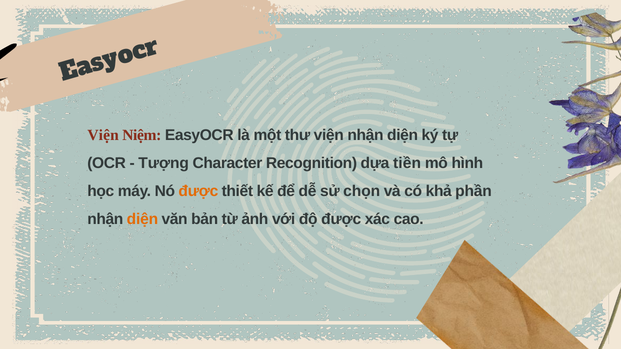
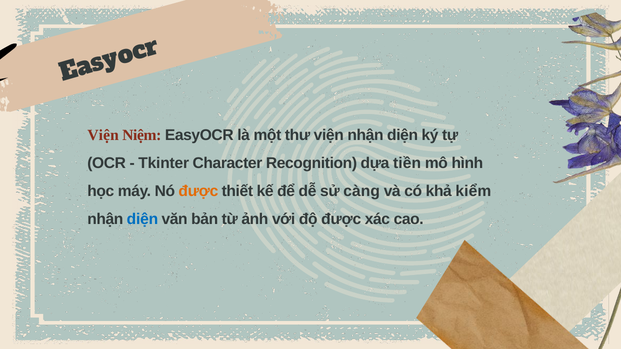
Tượng: Tượng -> Tkinter
chọn: chọn -> càng
phần: phần -> kiểm
diện at (142, 219) colour: orange -> blue
